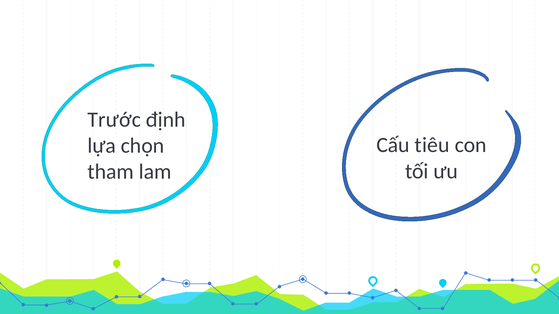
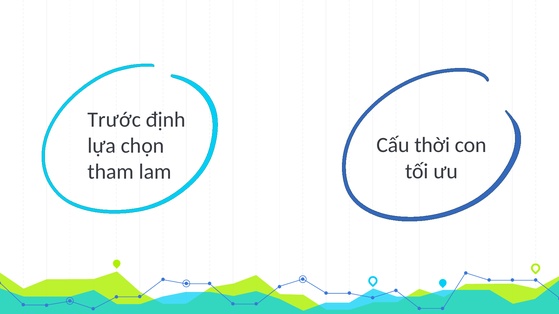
tiêu: tiêu -> thời
